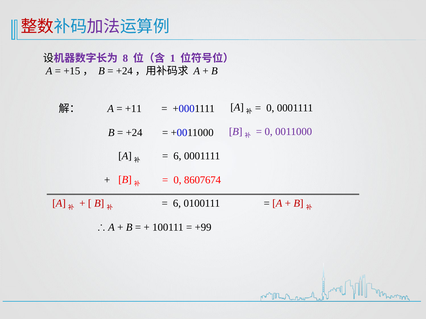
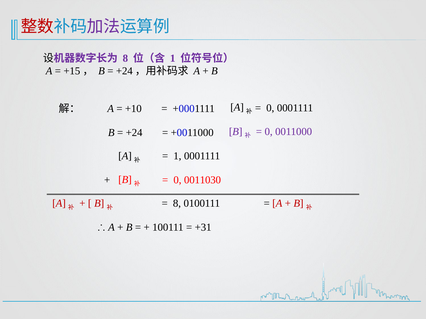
+11: +11 -> +10
6 at (177, 156): 6 -> 1
8607674: 8607674 -> 0011030
6 at (177, 204): 6 -> 8
+99: +99 -> +31
